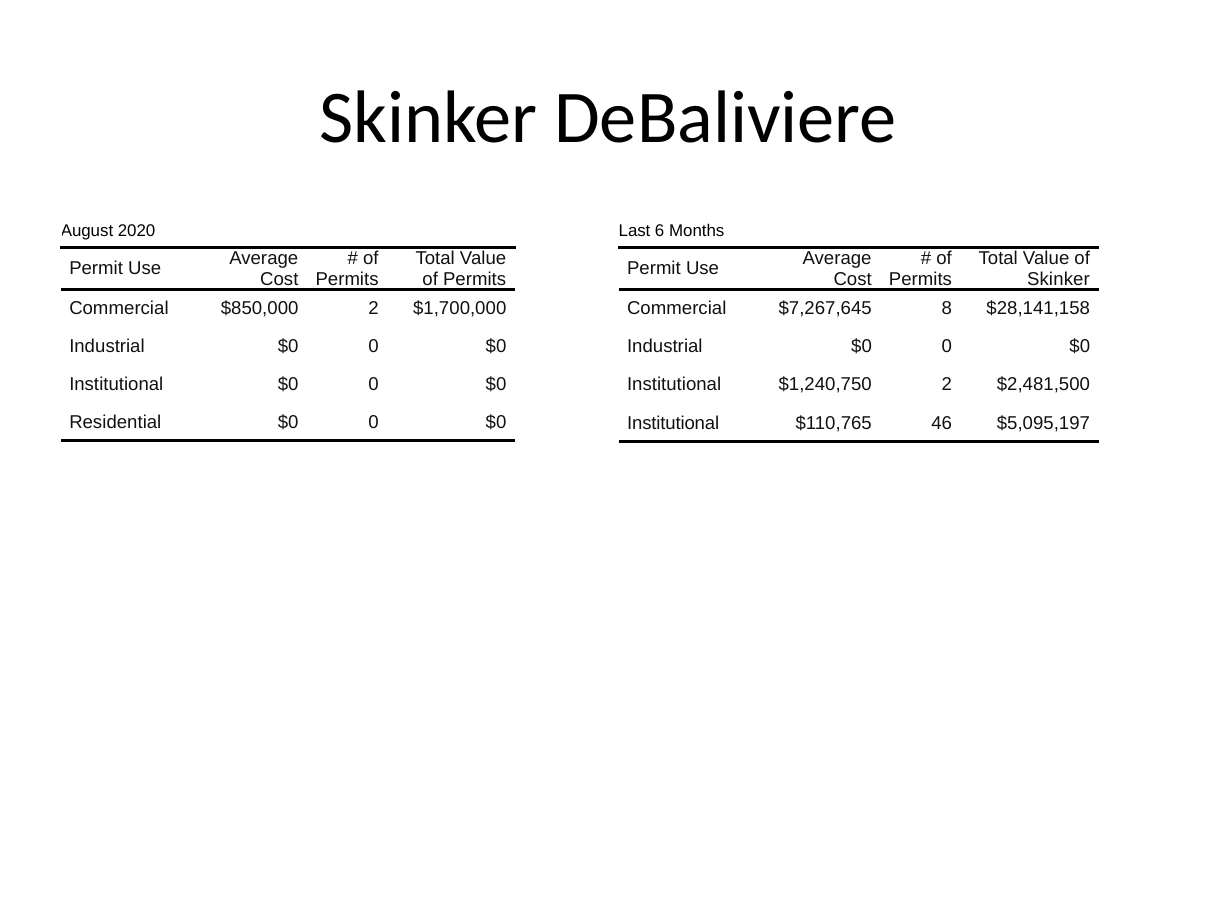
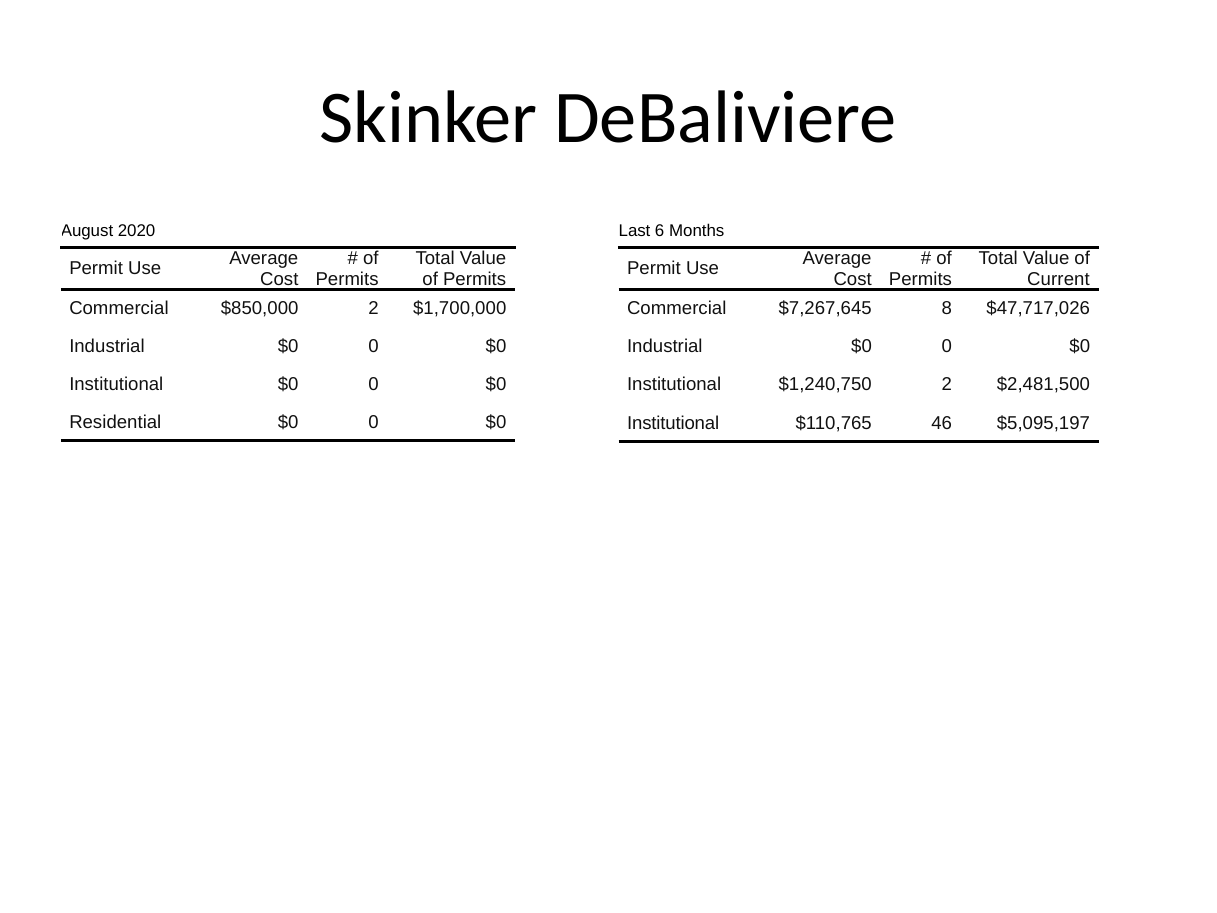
Skinker at (1058, 279): Skinker -> Current
$28,141,158: $28,141,158 -> $47,717,026
